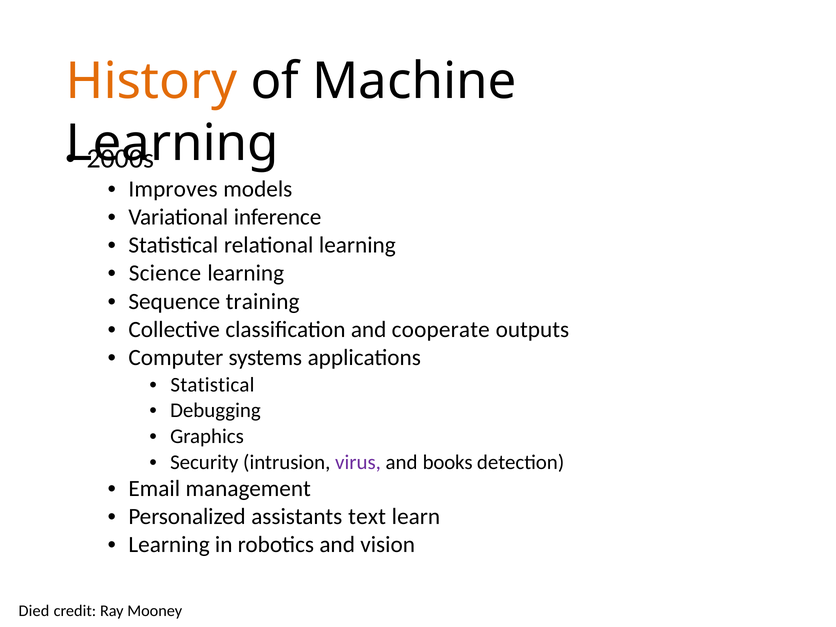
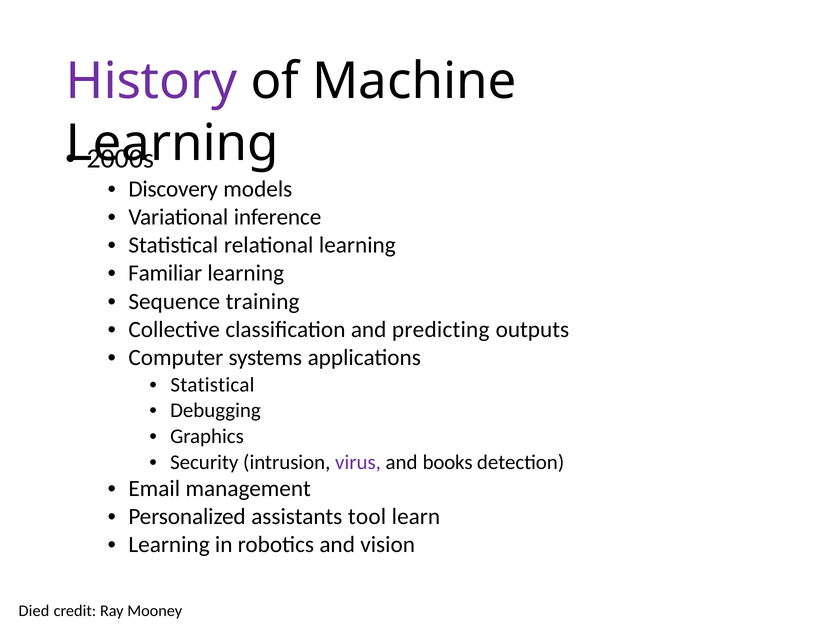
History colour: orange -> purple
Improves: Improves -> Discovery
Science: Science -> Familiar
cooperate: cooperate -> predicting
text: text -> tool
